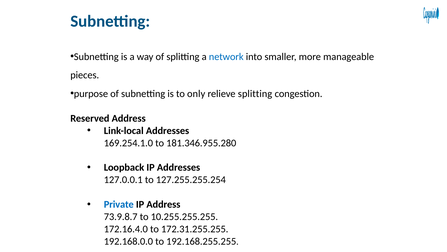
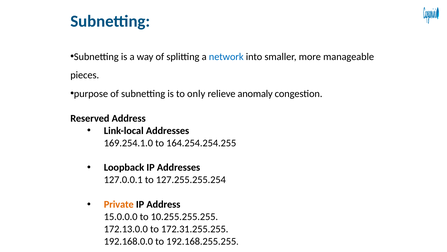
relieve splitting: splitting -> anomaly
181.346.955.280: 181.346.955.280 -> 164.254.254.255
Private colour: blue -> orange
73.9.8.7: 73.9.8.7 -> 15.0.0.0
172.16.4.0: 172.16.4.0 -> 172.13.0.0
